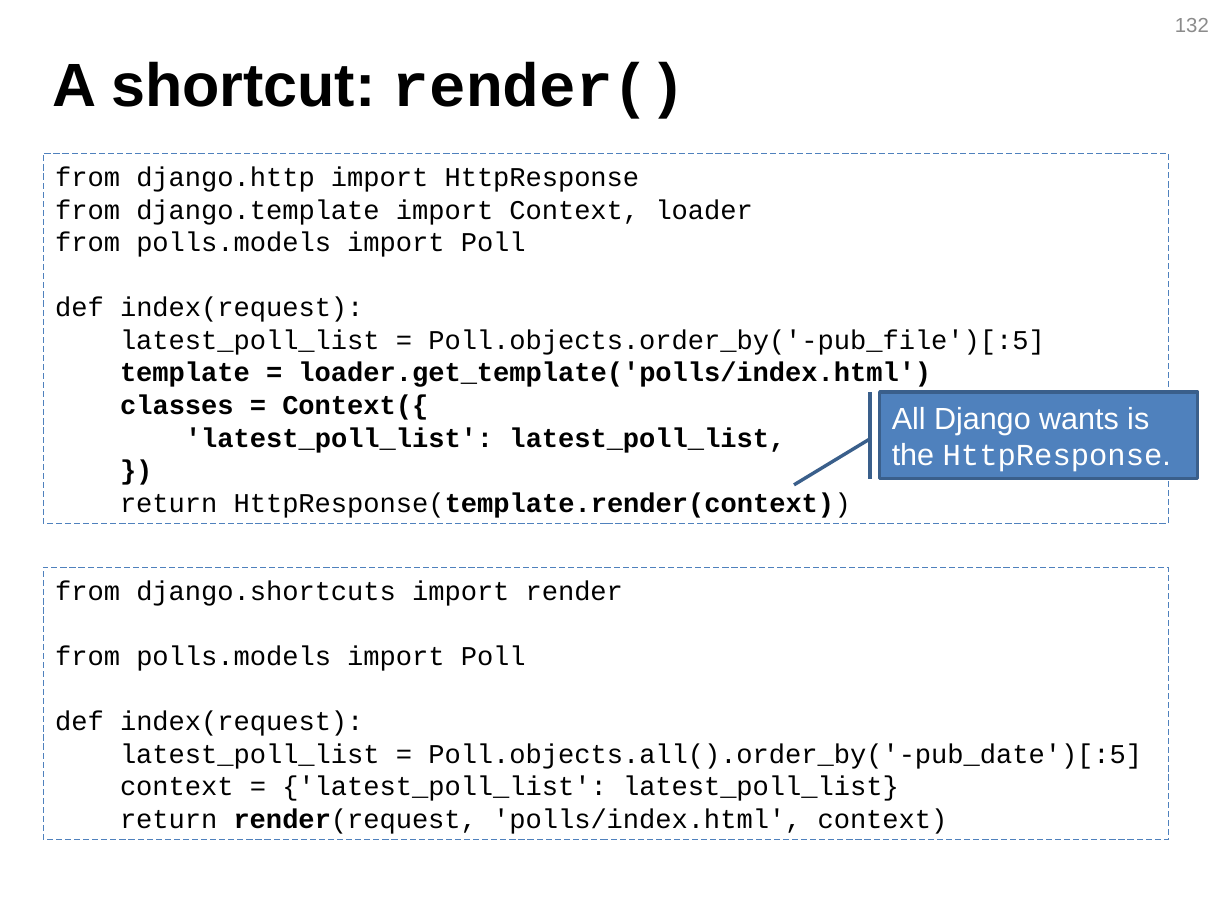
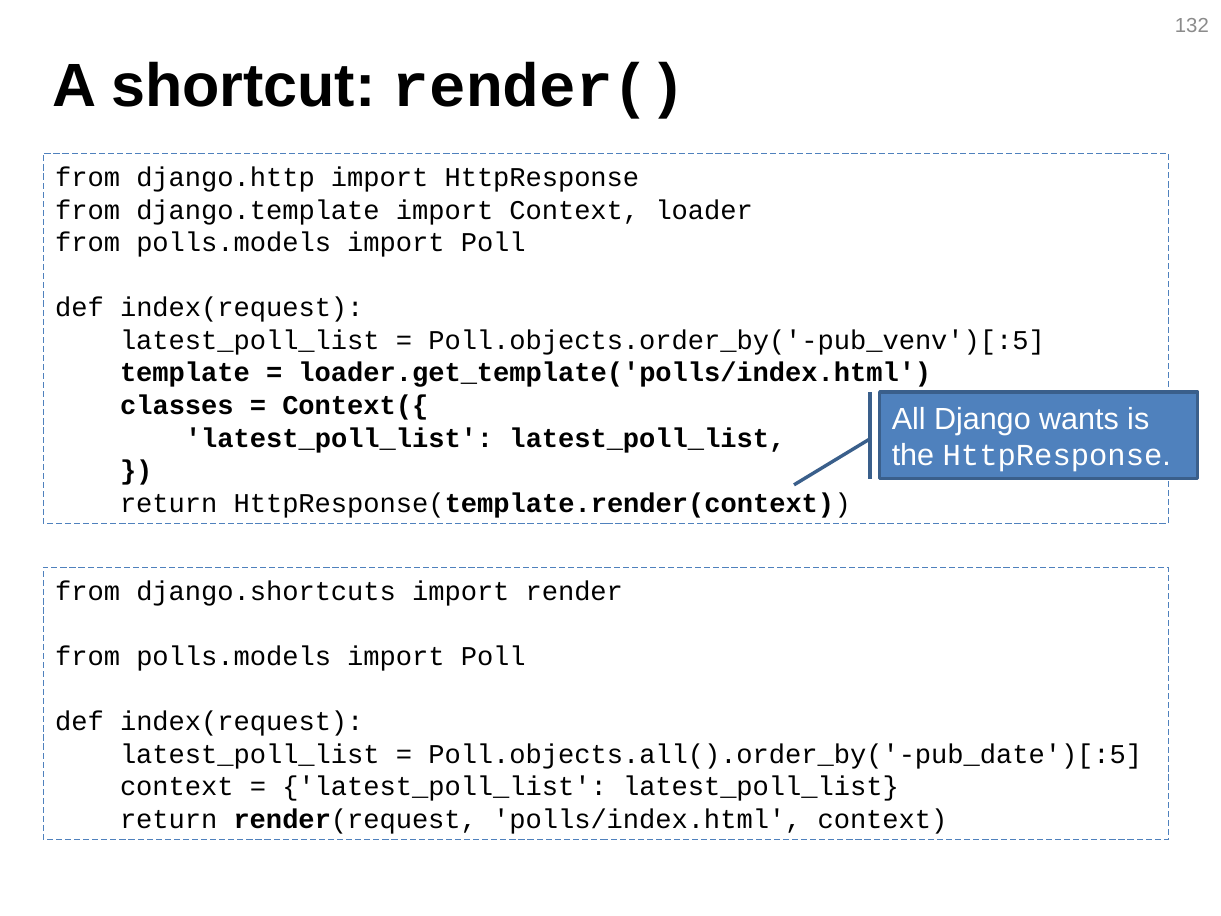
Poll.objects.order_by('-pub_file')[:5: Poll.objects.order_by('-pub_file')[:5 -> Poll.objects.order_by('-pub_venv')[:5
